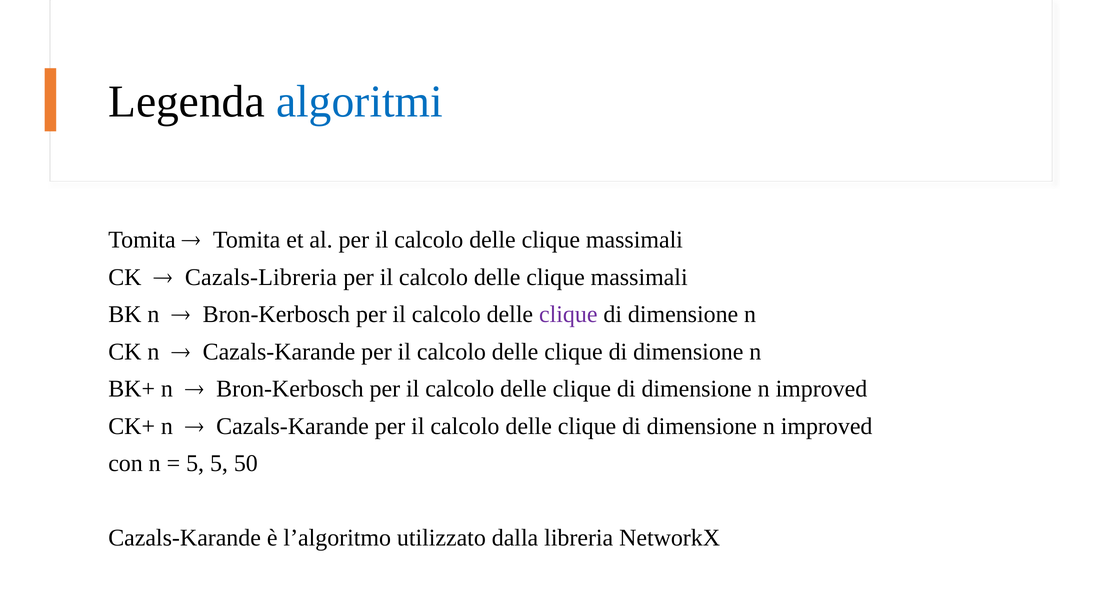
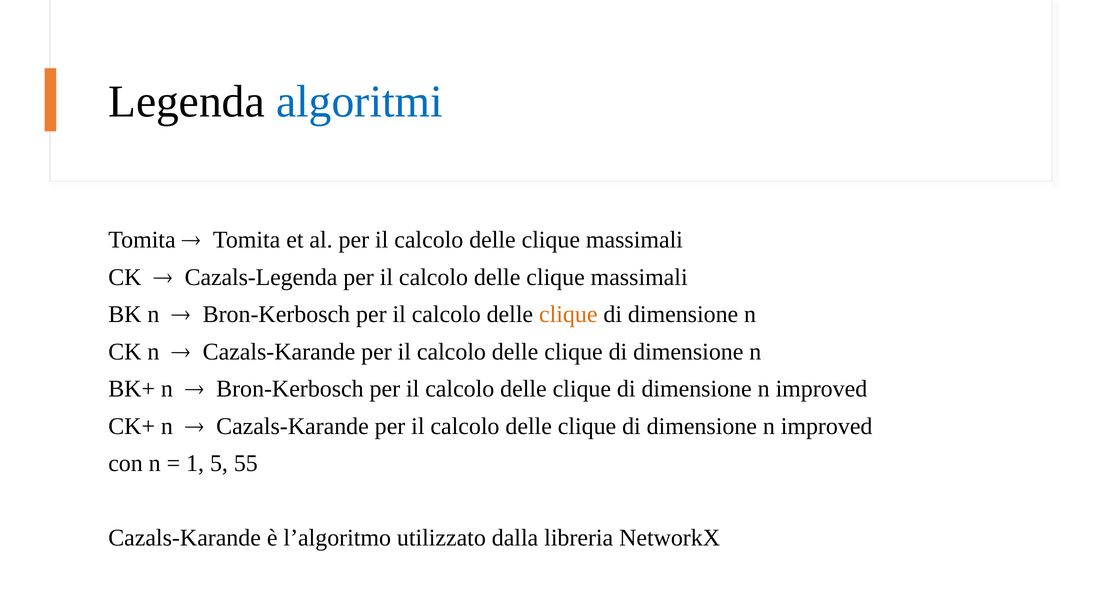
Cazals-Libreria: Cazals-Libreria -> Cazals-Legenda
clique at (568, 314) colour: purple -> orange
5 at (195, 463): 5 -> 1
50: 50 -> 55
